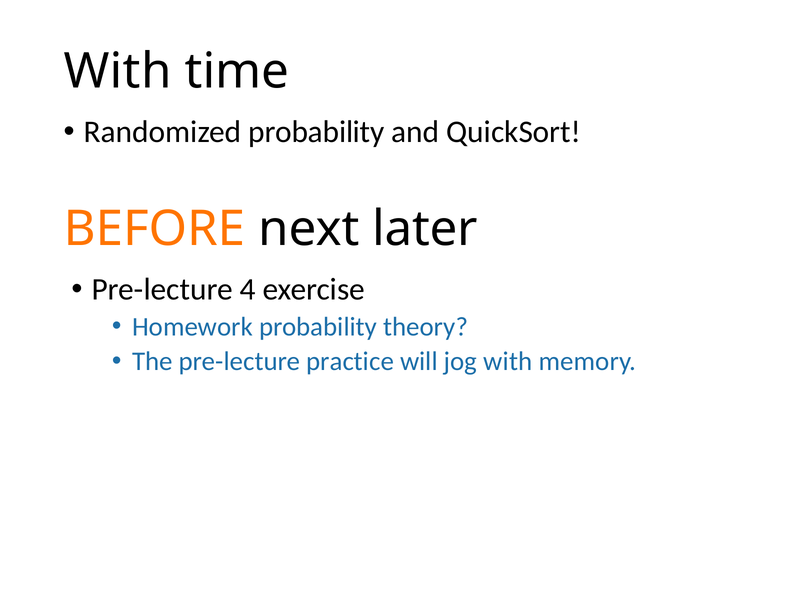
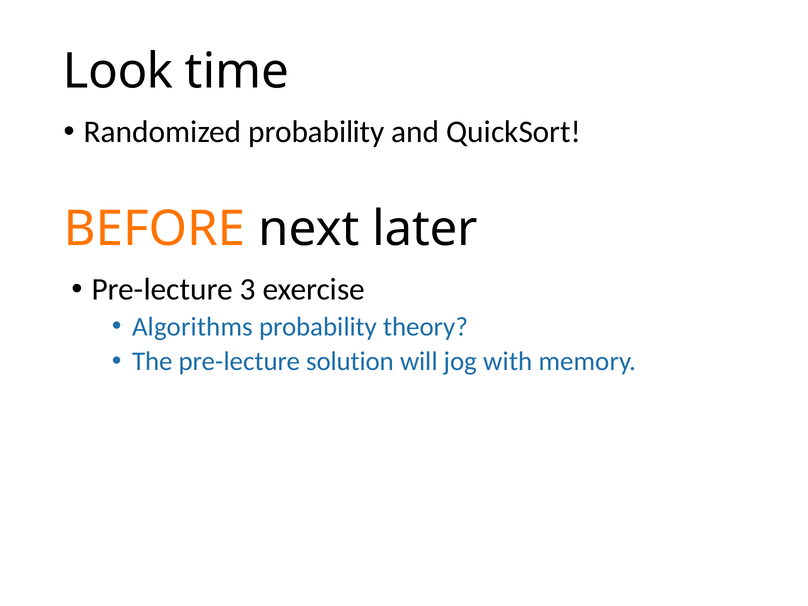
With at (118, 71): With -> Look
4: 4 -> 3
Homework: Homework -> Algorithms
practice: practice -> solution
